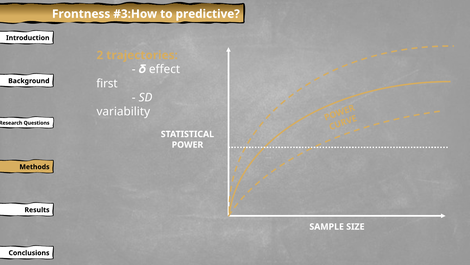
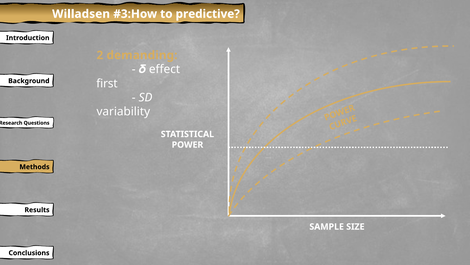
Frontness: Frontness -> Willadsen
trajectories: trajectories -> demanding
